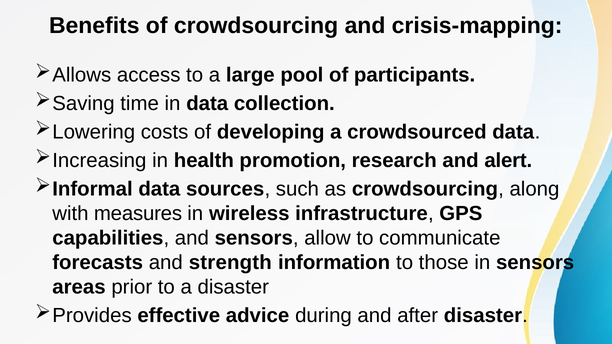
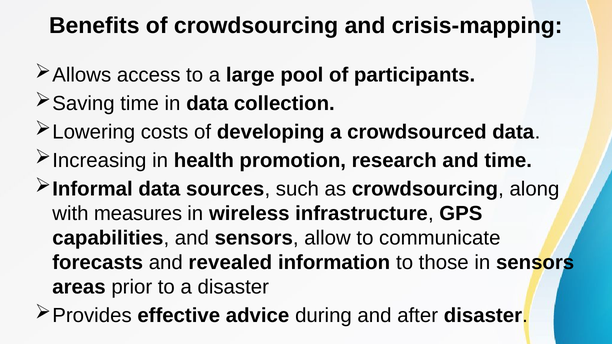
and alert: alert -> time
strength: strength -> revealed
